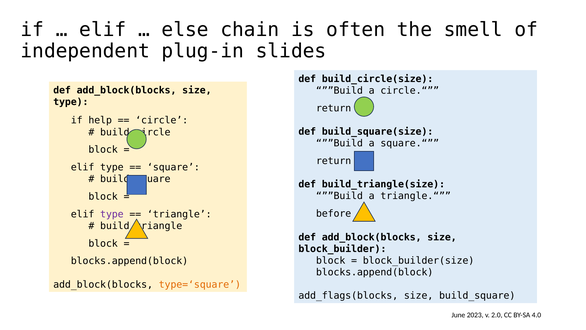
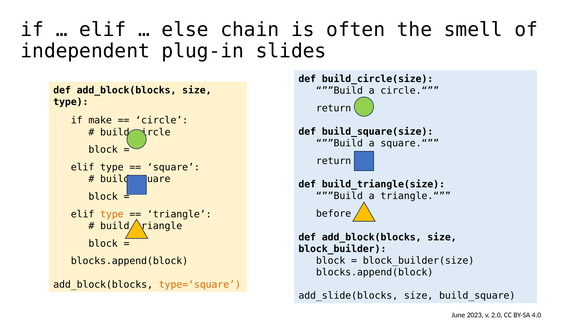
help: help -> make
type at (112, 214) colour: purple -> orange
add_flags(blocks: add_flags(blocks -> add_slide(blocks
